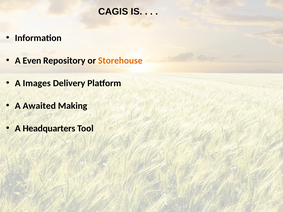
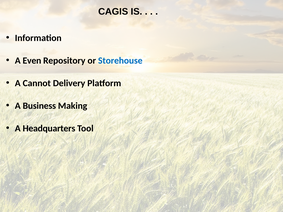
Storehouse colour: orange -> blue
Images: Images -> Cannot
Awaited: Awaited -> Business
